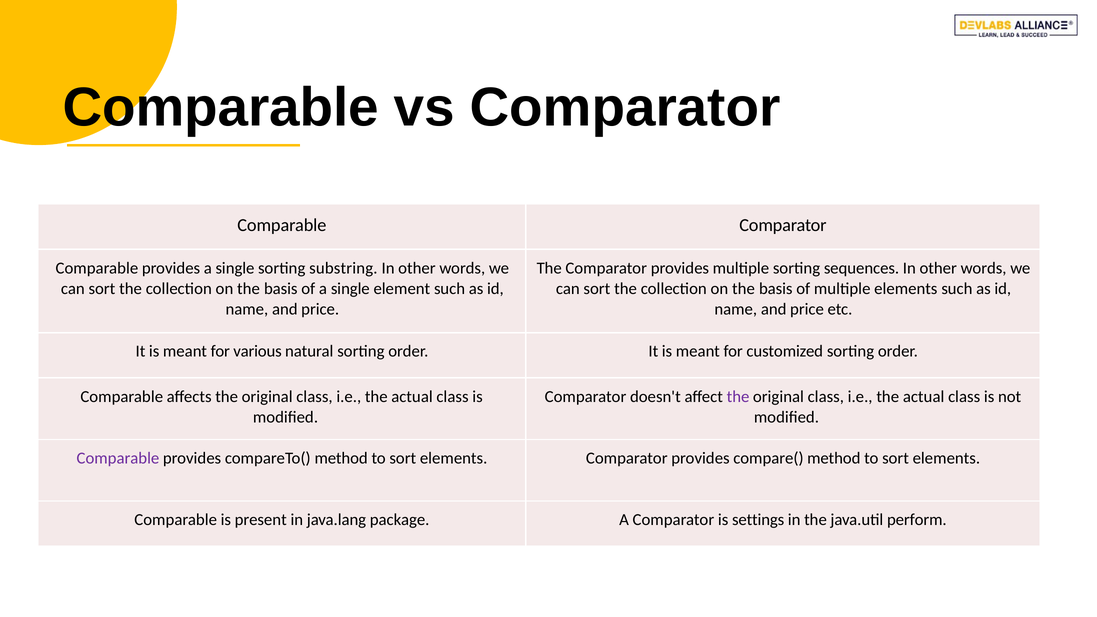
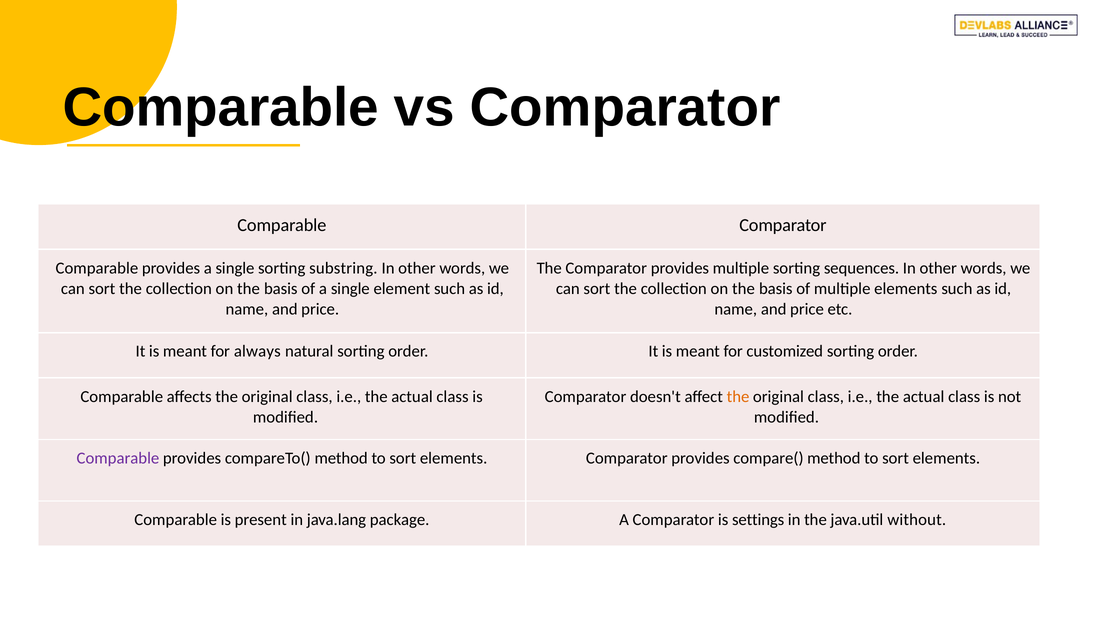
various: various -> always
the at (738, 397) colour: purple -> orange
perform: perform -> without
